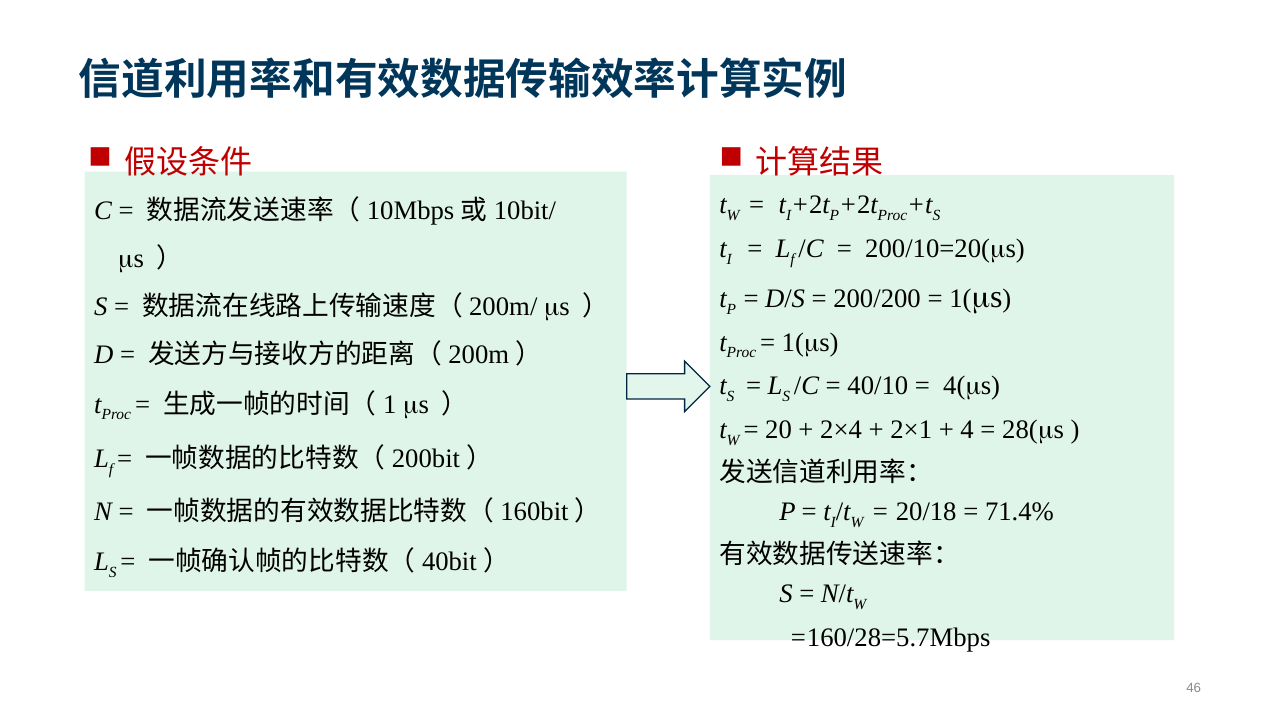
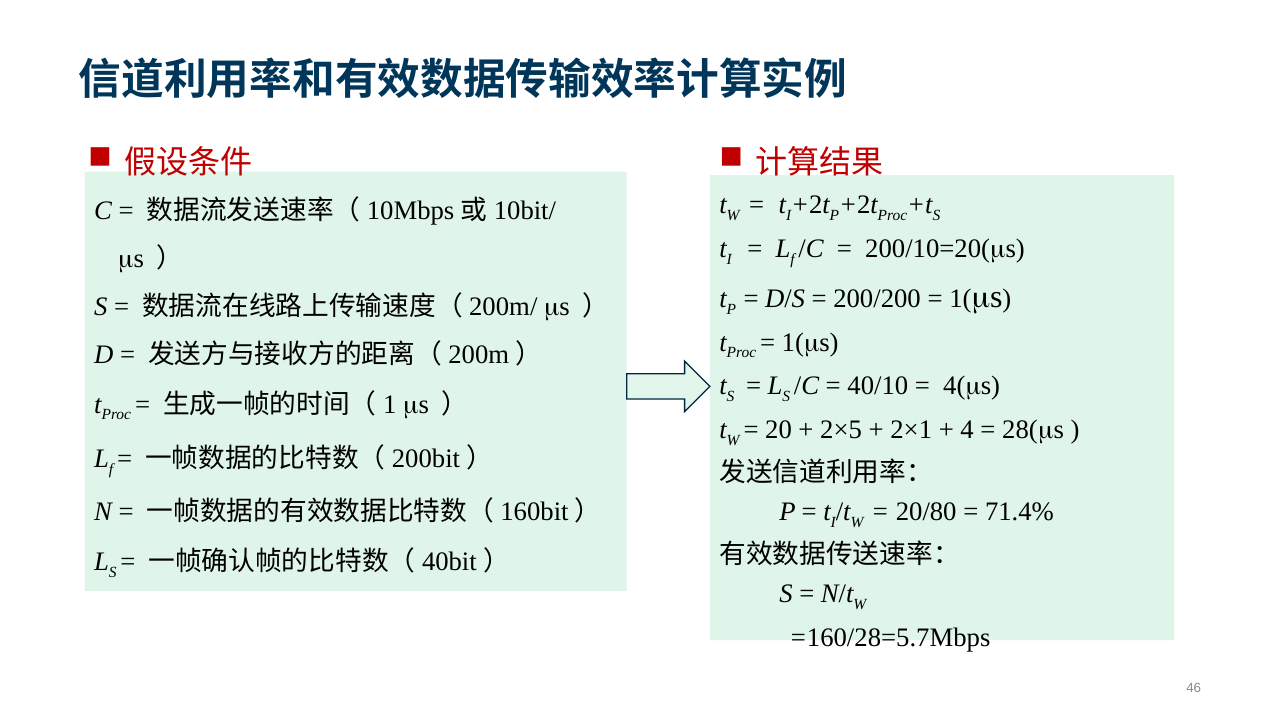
2×4: 2×4 -> 2×5
20/18: 20/18 -> 20/80
